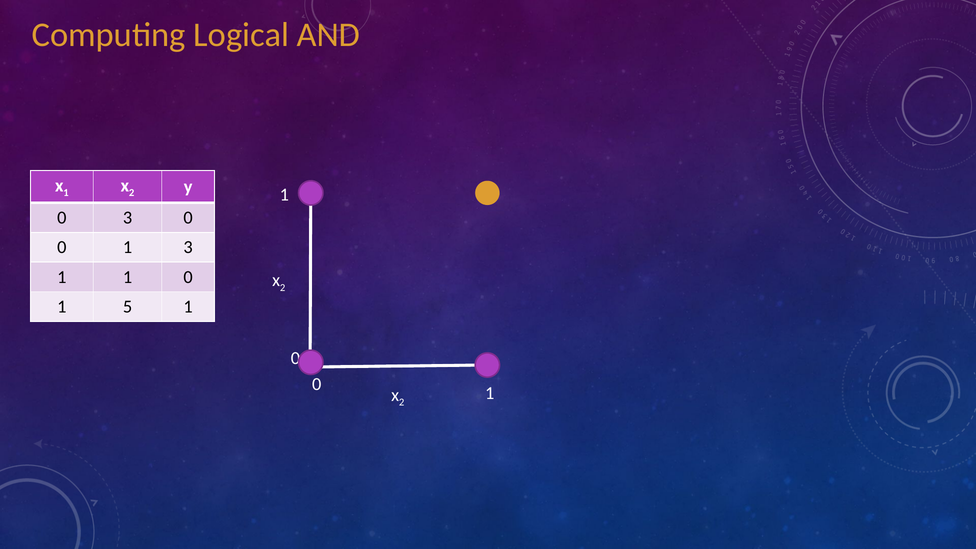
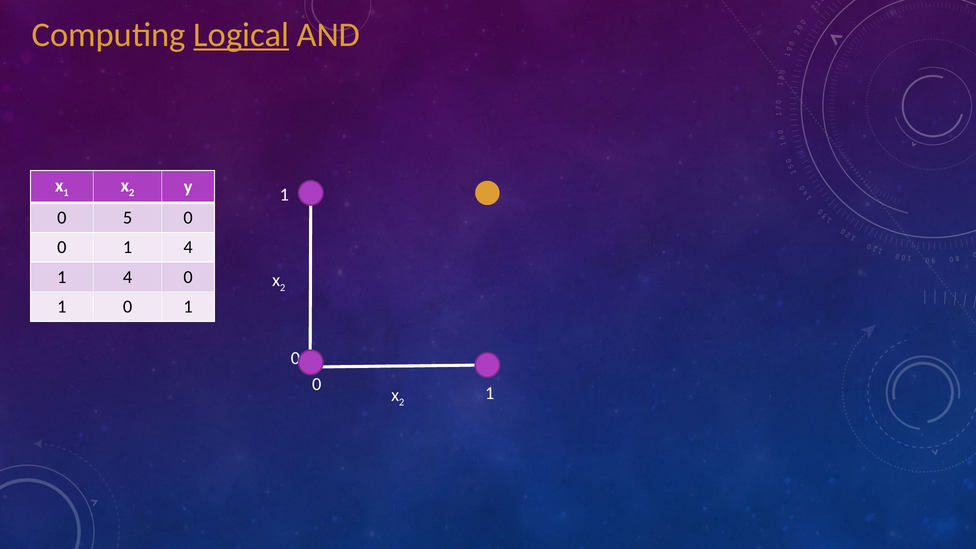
Logical underline: none -> present
0 3: 3 -> 5
0 1 3: 3 -> 4
1 at (128, 277): 1 -> 4
1 5: 5 -> 0
